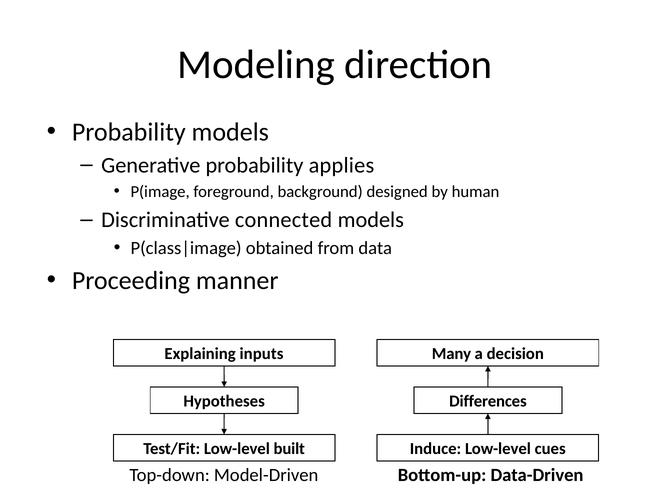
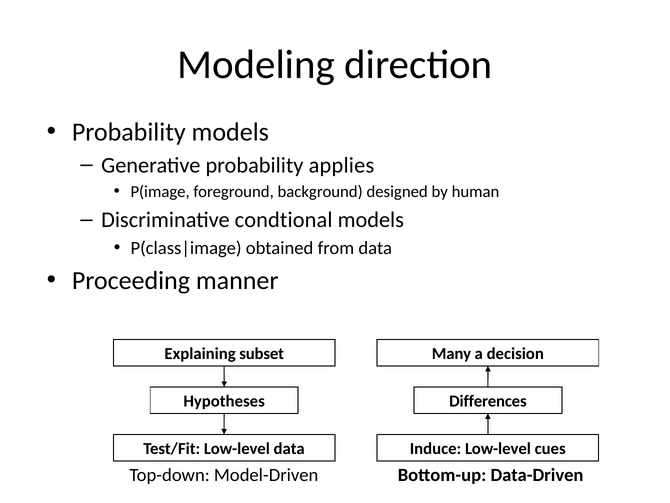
connected: connected -> condtional
inputs: inputs -> subset
Low-level built: built -> data
